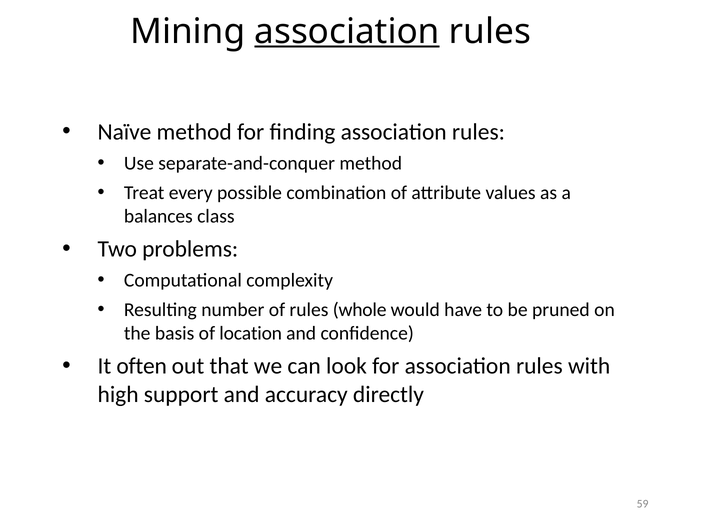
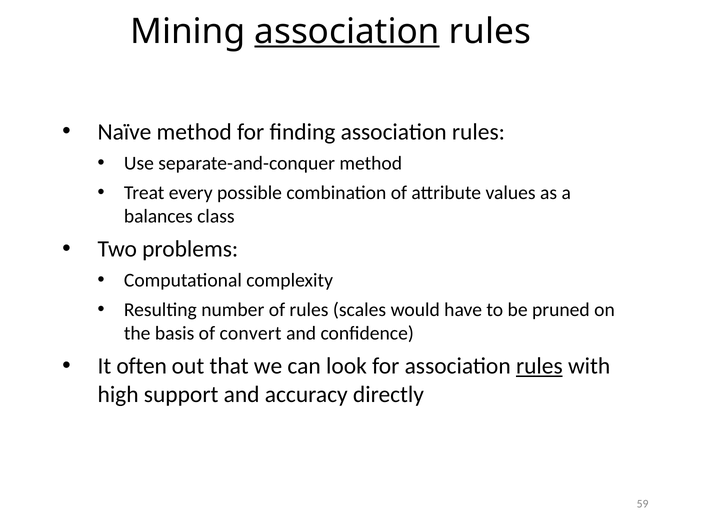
whole: whole -> scales
location: location -> convert
rules at (539, 366) underline: none -> present
